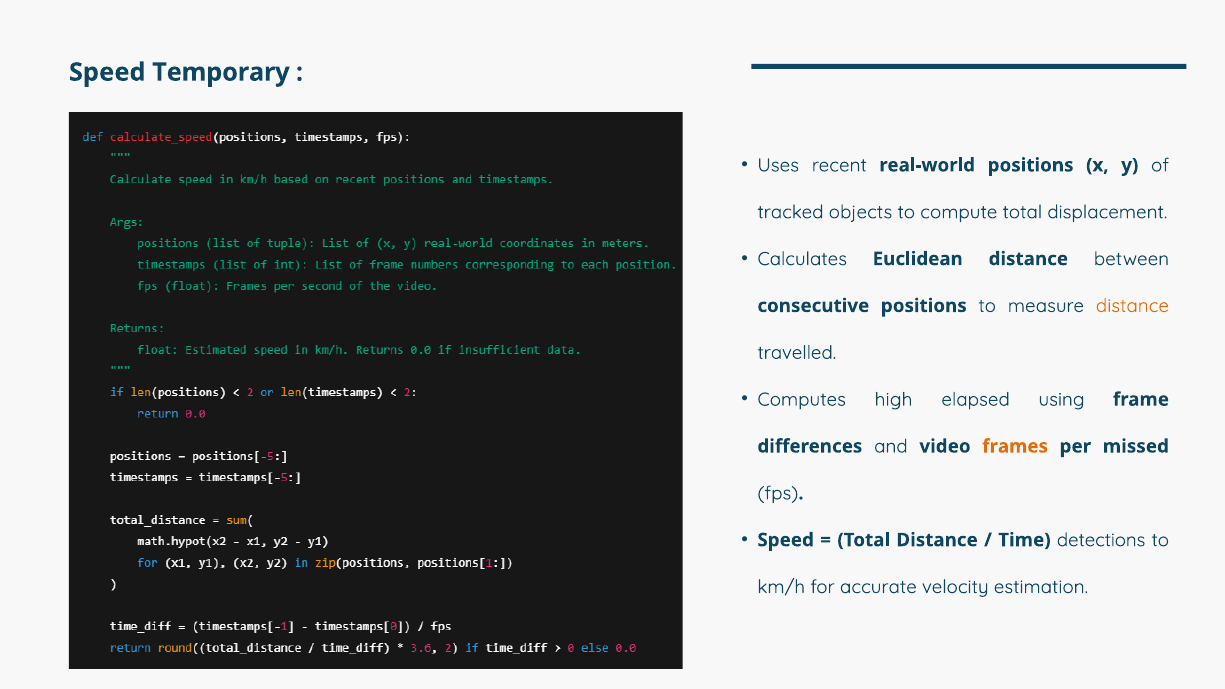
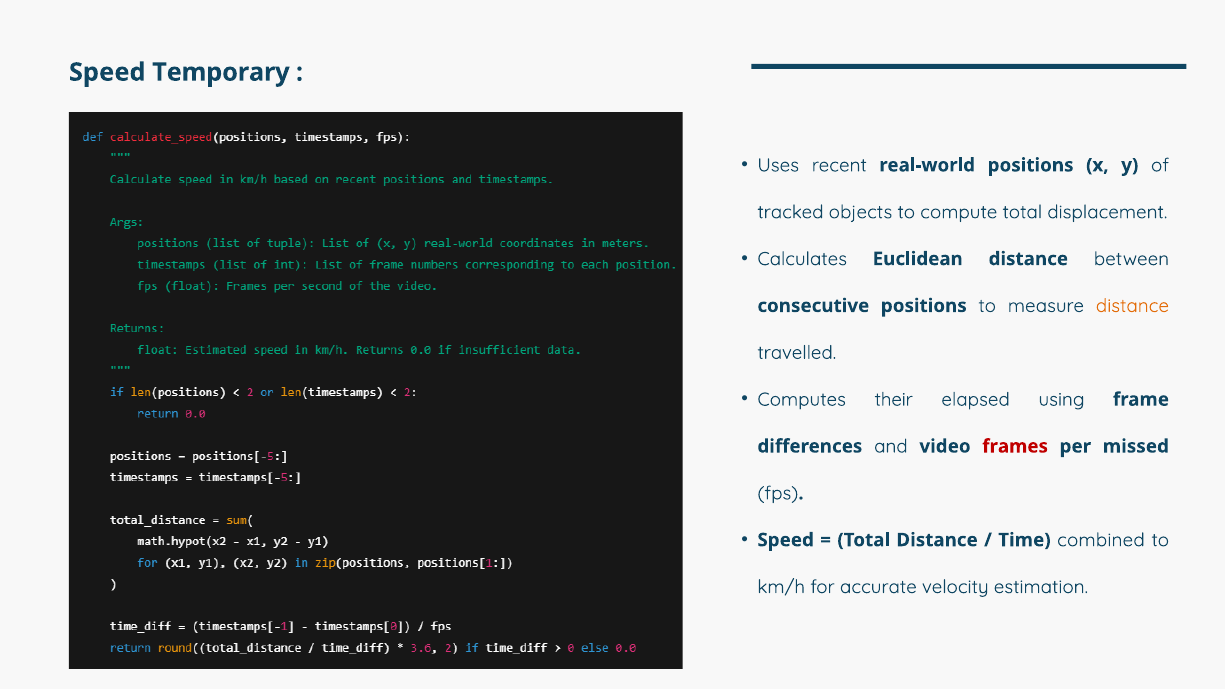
high: high -> their
frames colour: orange -> red
detections: detections -> combined
